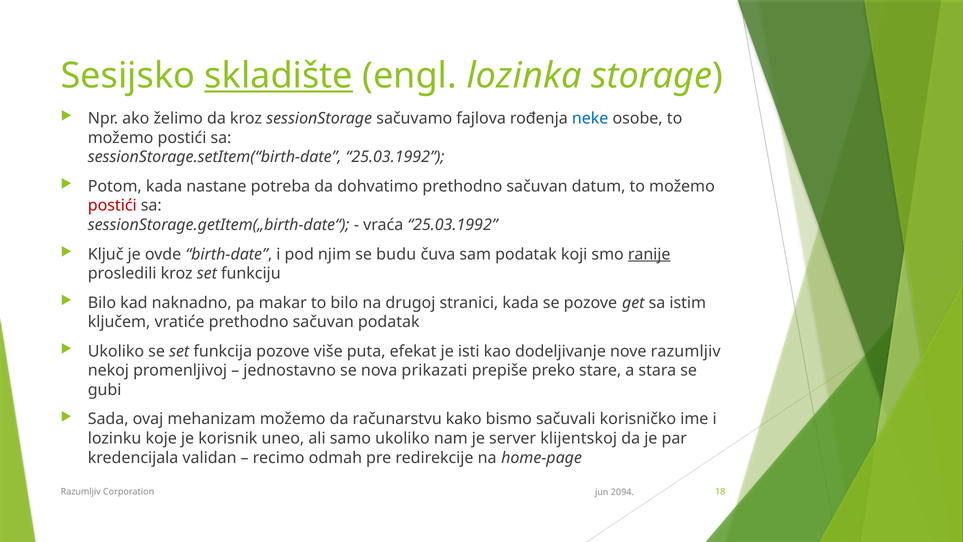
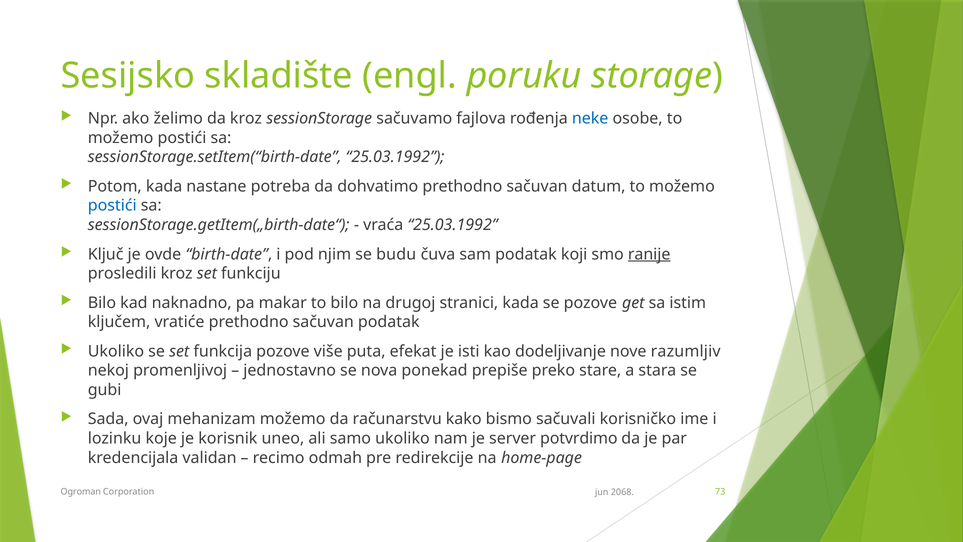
skladište underline: present -> none
lozinka: lozinka -> poruku
postići at (112, 206) colour: red -> blue
prikazati: prikazati -> ponekad
klijentskoj: klijentskoj -> potvrdimo
Razumljiv at (81, 491): Razumljiv -> Ogroman
18: 18 -> 73
2094: 2094 -> 2068
